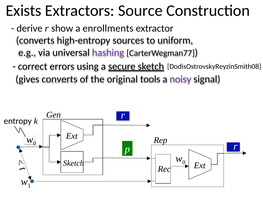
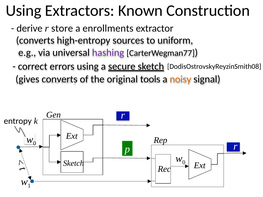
Exists at (24, 11): Exists -> Using
Source: Source -> Known
show: show -> store
noisy colour: purple -> orange
